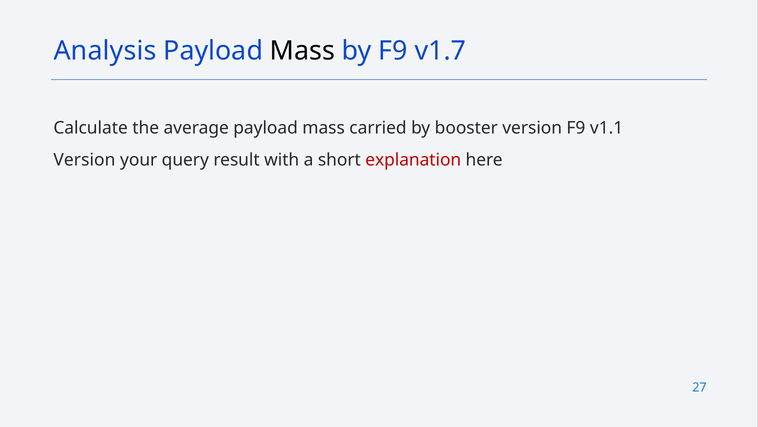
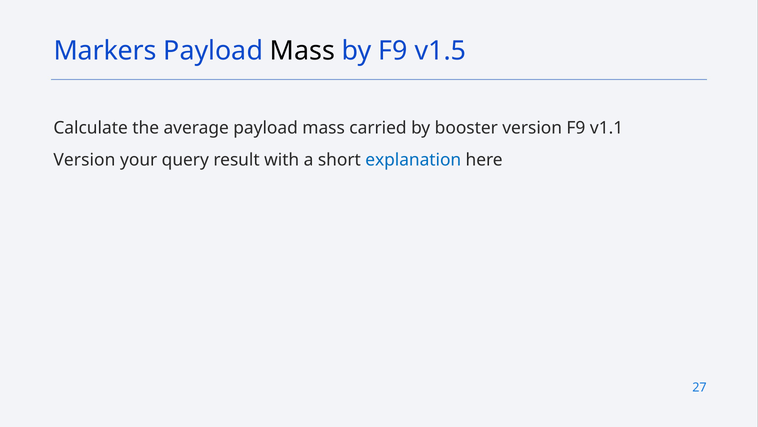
Analysis: Analysis -> Markers
v1.7: v1.7 -> v1.5
explanation colour: red -> blue
